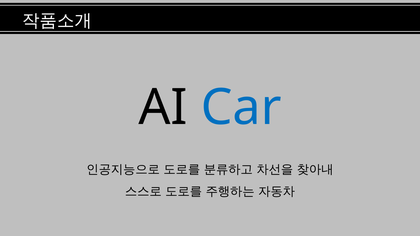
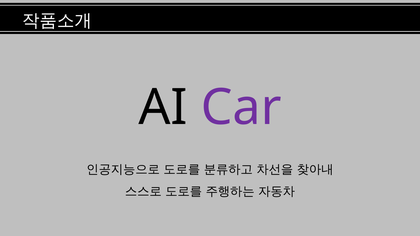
Car colour: blue -> purple
